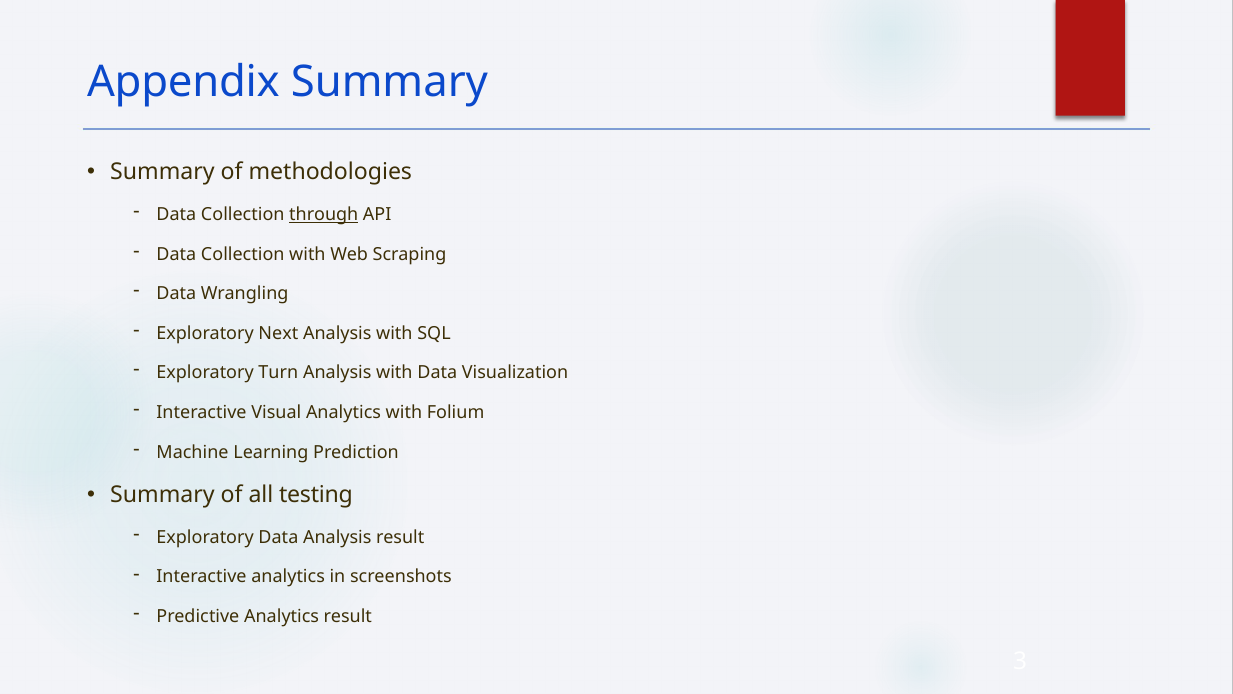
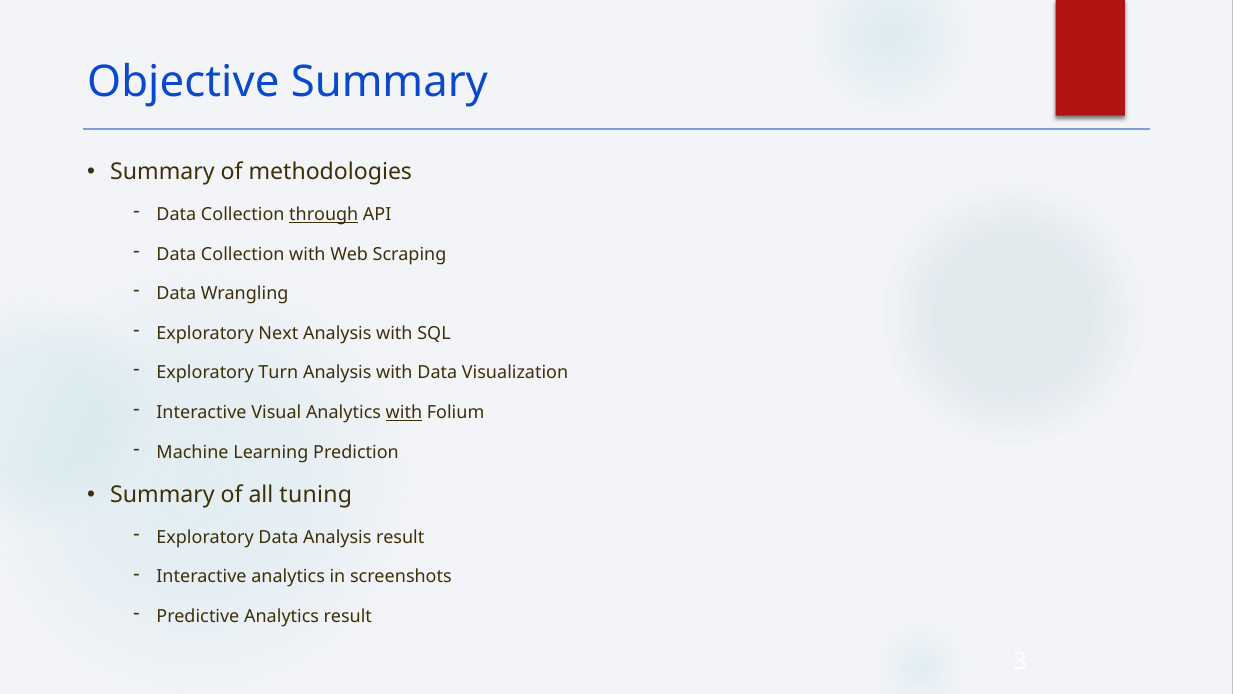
Appendix: Appendix -> Objective
with at (404, 412) underline: none -> present
testing: testing -> tuning
